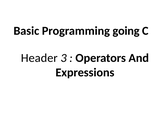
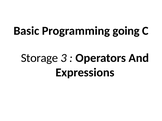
Header: Header -> Storage
